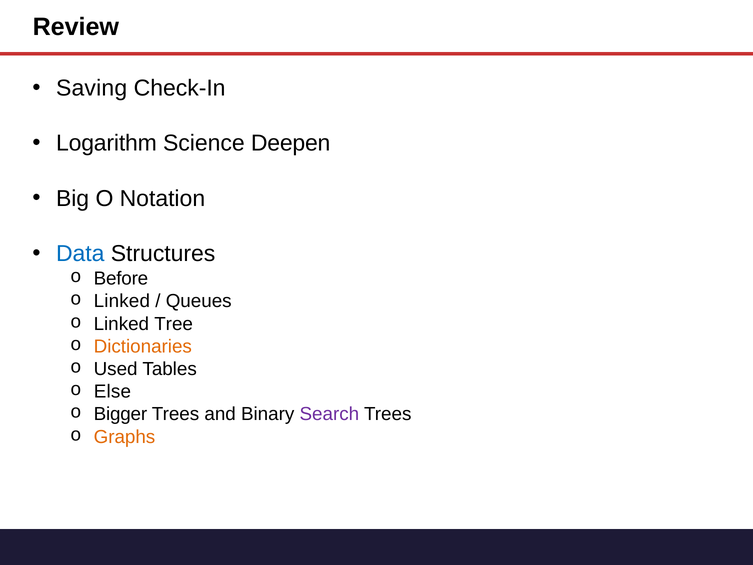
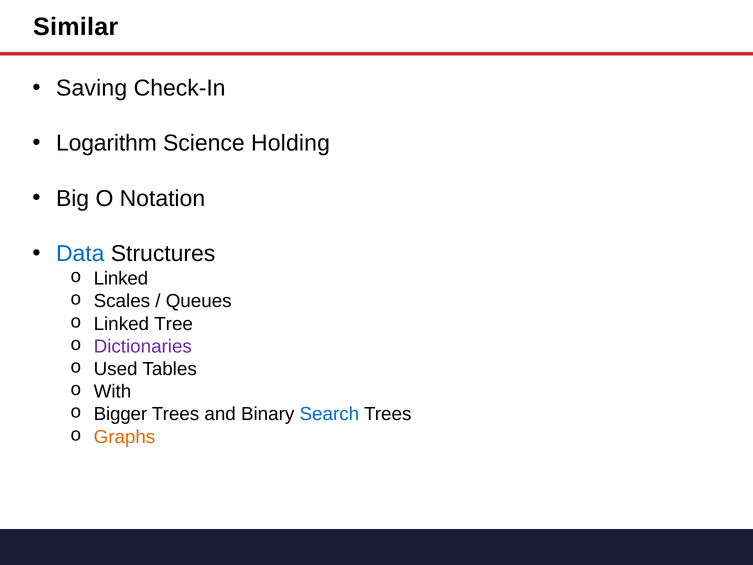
Review: Review -> Similar
Deepen: Deepen -> Holding
Before at (121, 279): Before -> Linked
Linked at (122, 301): Linked -> Scales
Dictionaries colour: orange -> purple
Else: Else -> With
Search colour: purple -> blue
